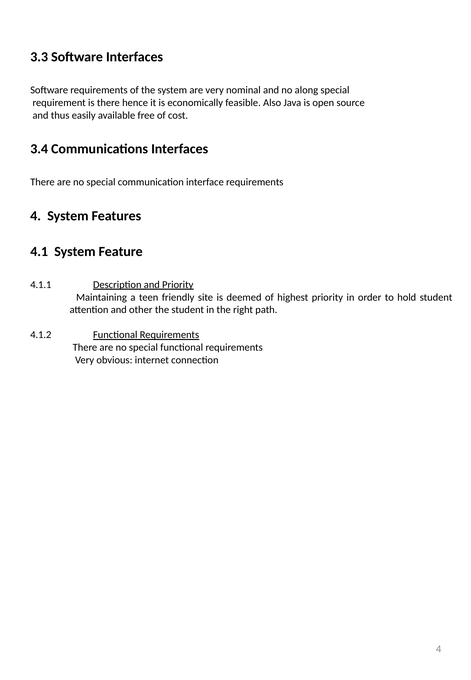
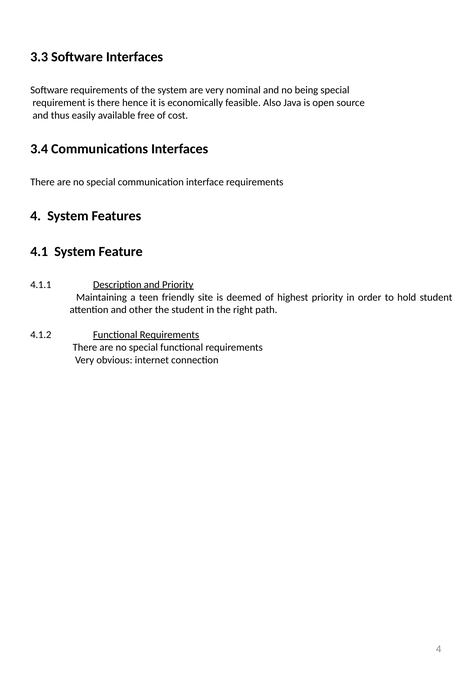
along: along -> being
